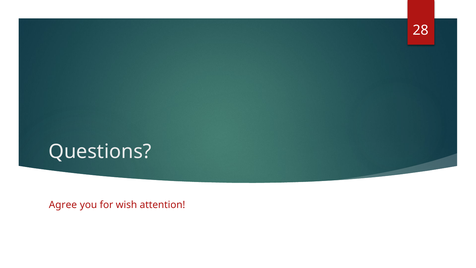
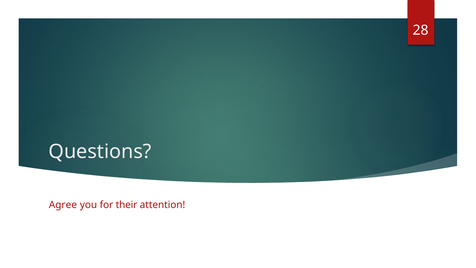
wish: wish -> their
